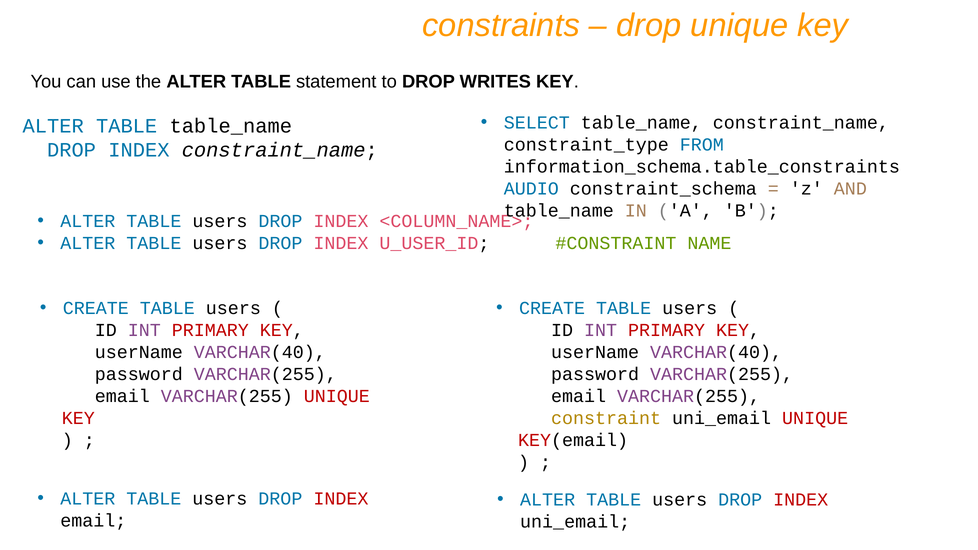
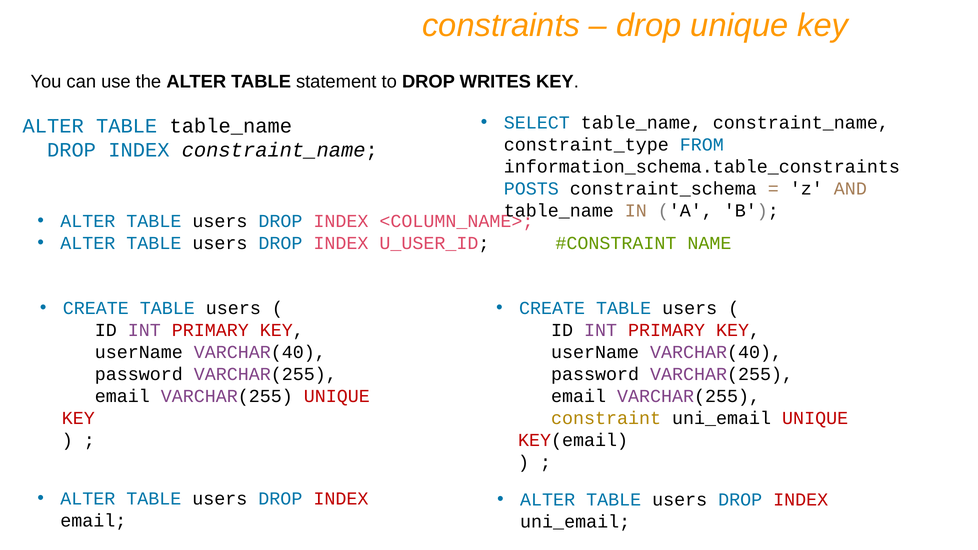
AUDIO: AUDIO -> POSTS
